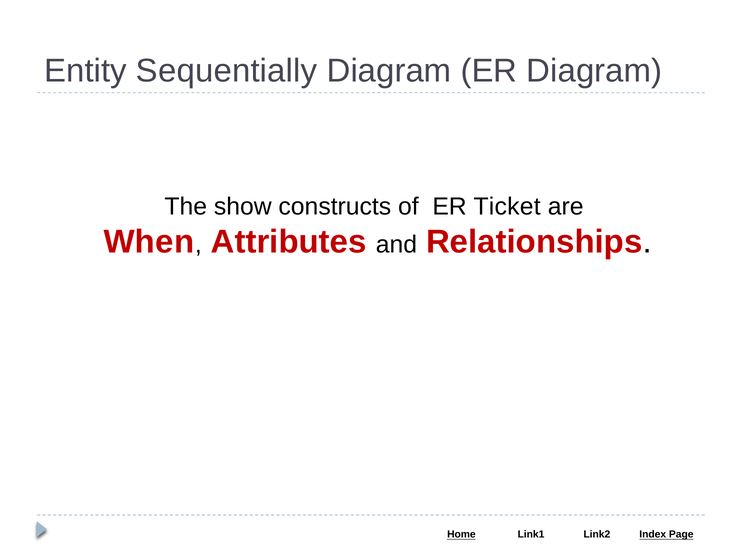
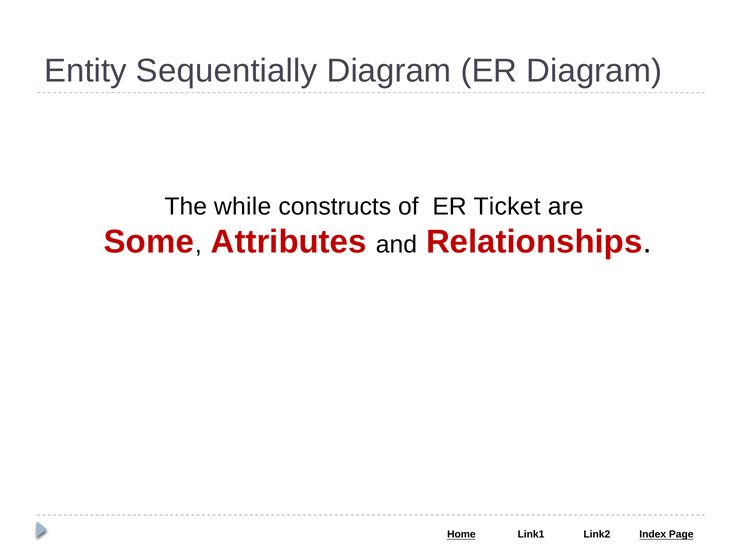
show: show -> while
When: When -> Some
